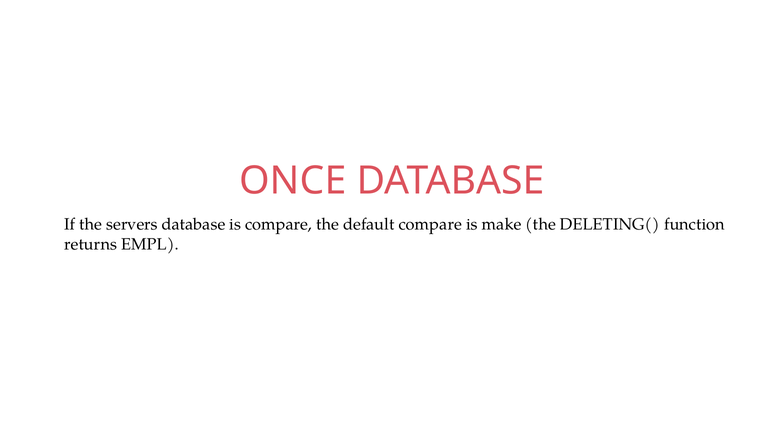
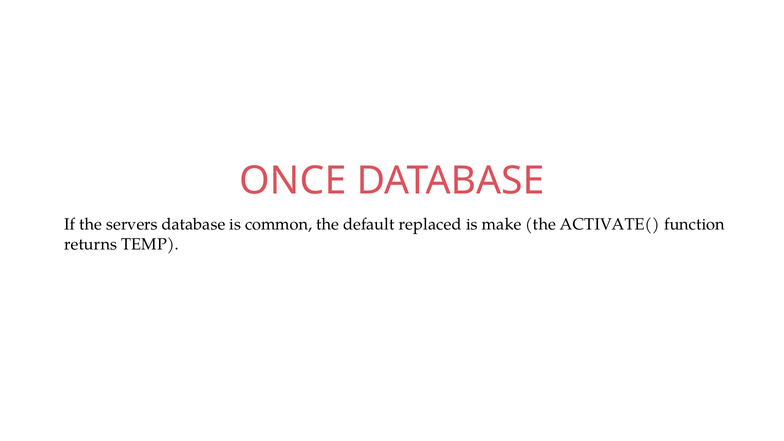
is compare: compare -> common
default compare: compare -> replaced
DELETING(: DELETING( -> ACTIVATE(
EMPL: EMPL -> TEMP
